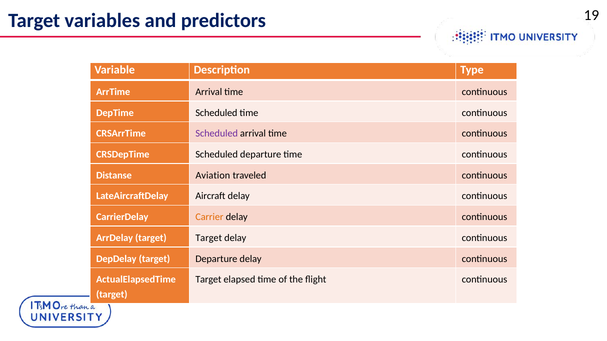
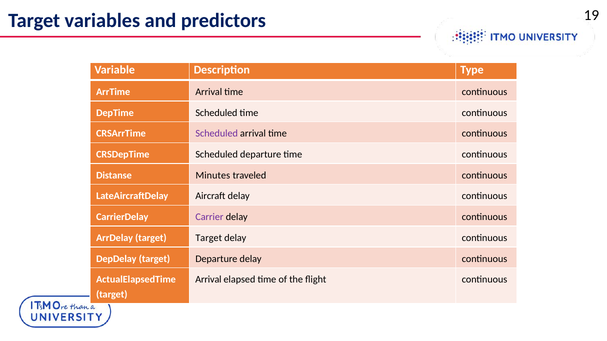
Aviation: Aviation -> Minutes
Carrier colour: orange -> purple
Target at (208, 280): Target -> Arrival
